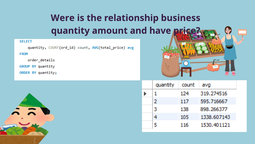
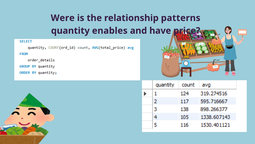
business: business -> patterns
amount: amount -> enables
